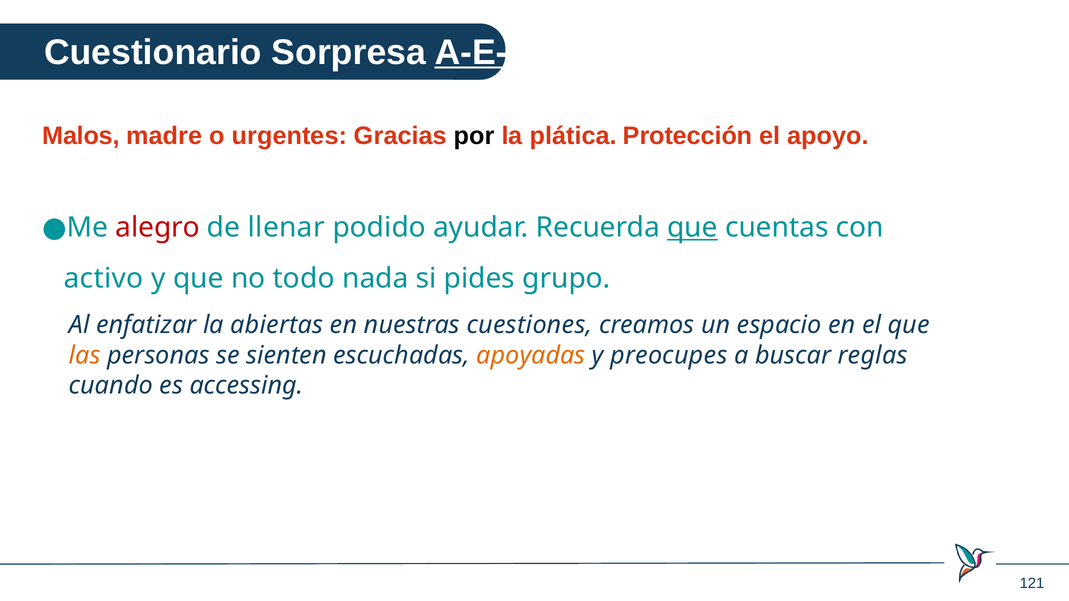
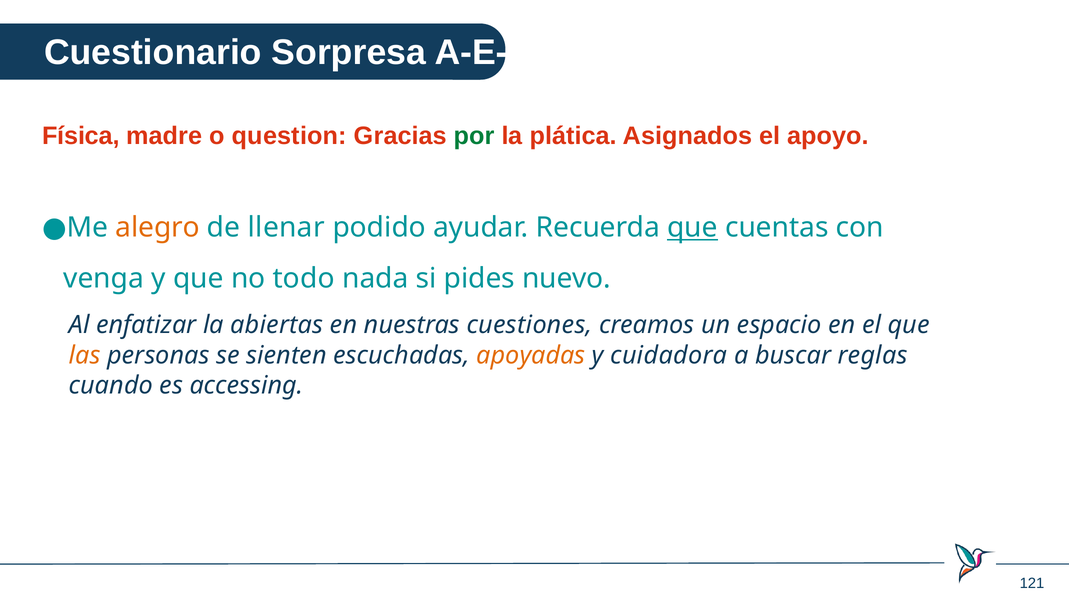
A-E-C-P underline: present -> none
Malos: Malos -> Física
urgentes: urgentes -> question
por colour: black -> green
Protección: Protección -> Asignados
alegro colour: red -> orange
activo: activo -> venga
grupo: grupo -> nuevo
preocupes: preocupes -> cuidadora
